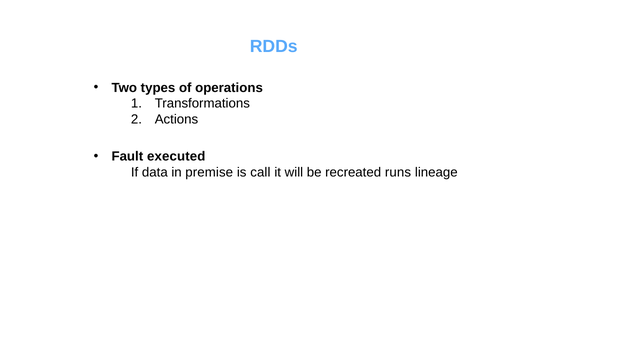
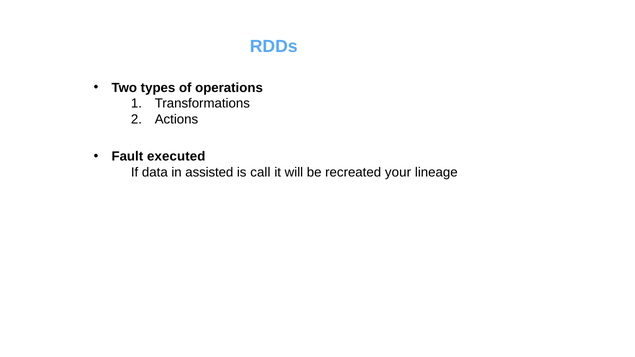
premise: premise -> assisted
runs: runs -> your
